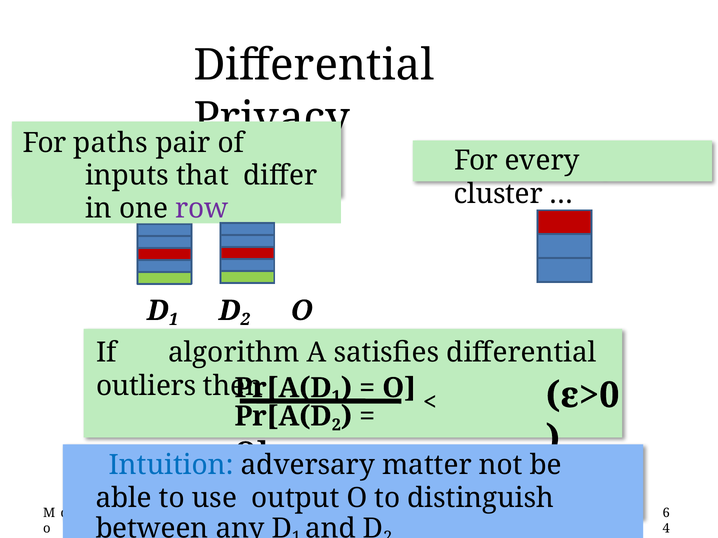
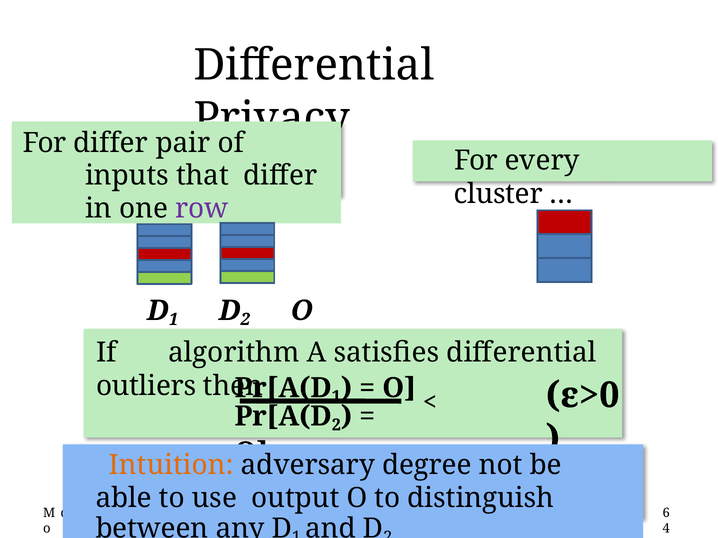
For paths: paths -> differ
Intuition colour: blue -> orange
matter: matter -> degree
